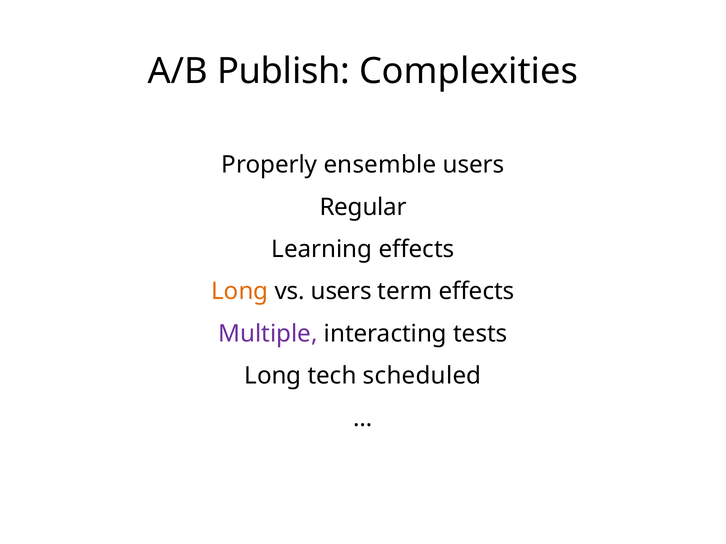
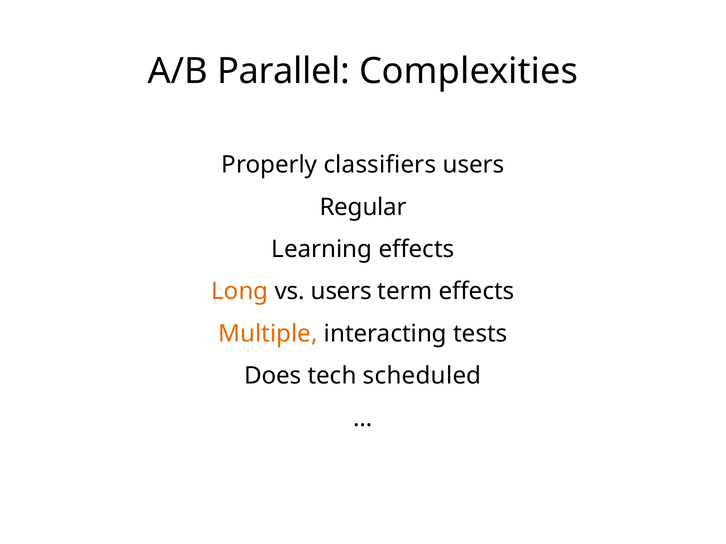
Publish: Publish -> Parallel
ensemble: ensemble -> classifiers
Multiple colour: purple -> orange
Long at (273, 376): Long -> Does
